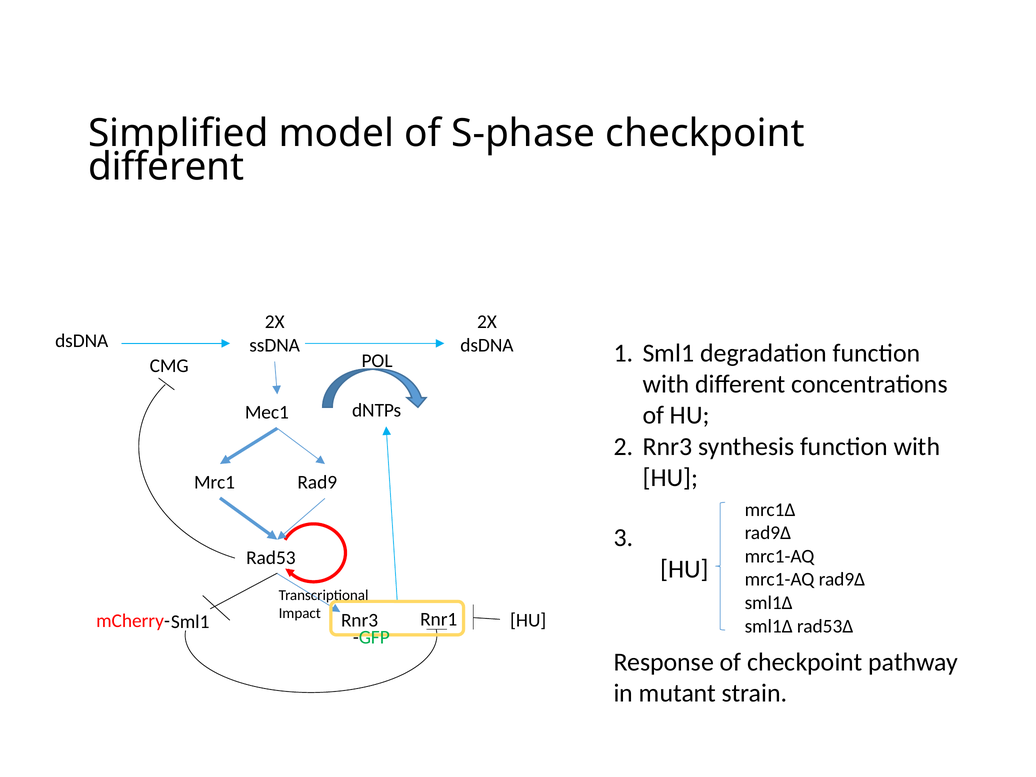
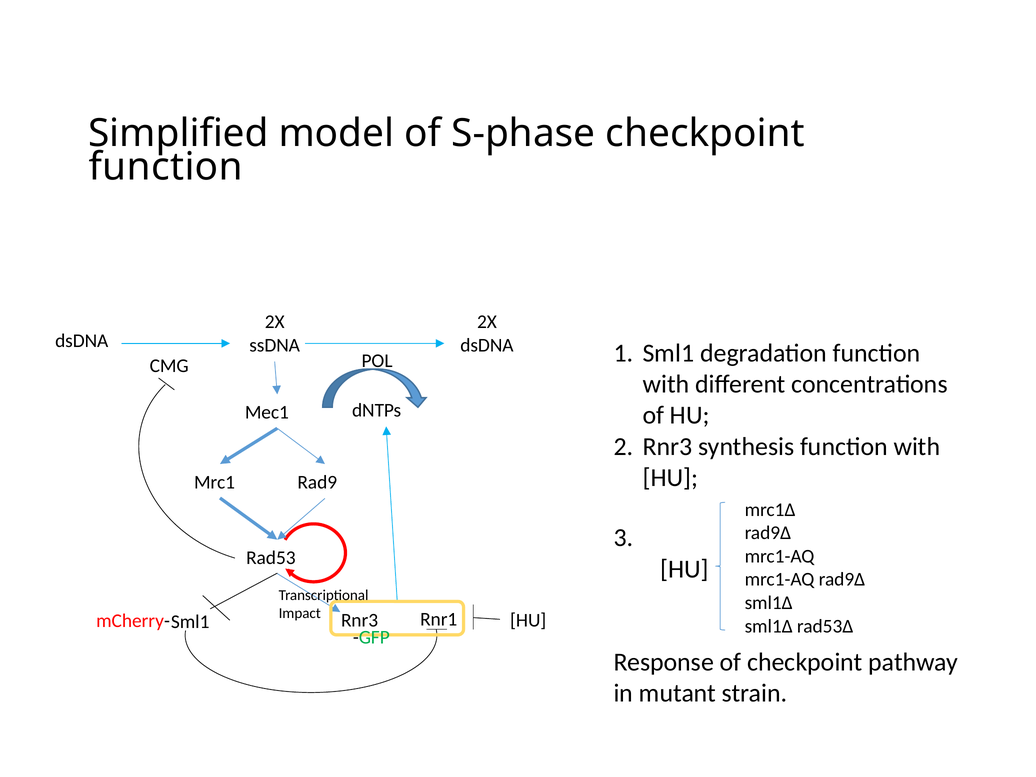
different at (166, 167): different -> function
